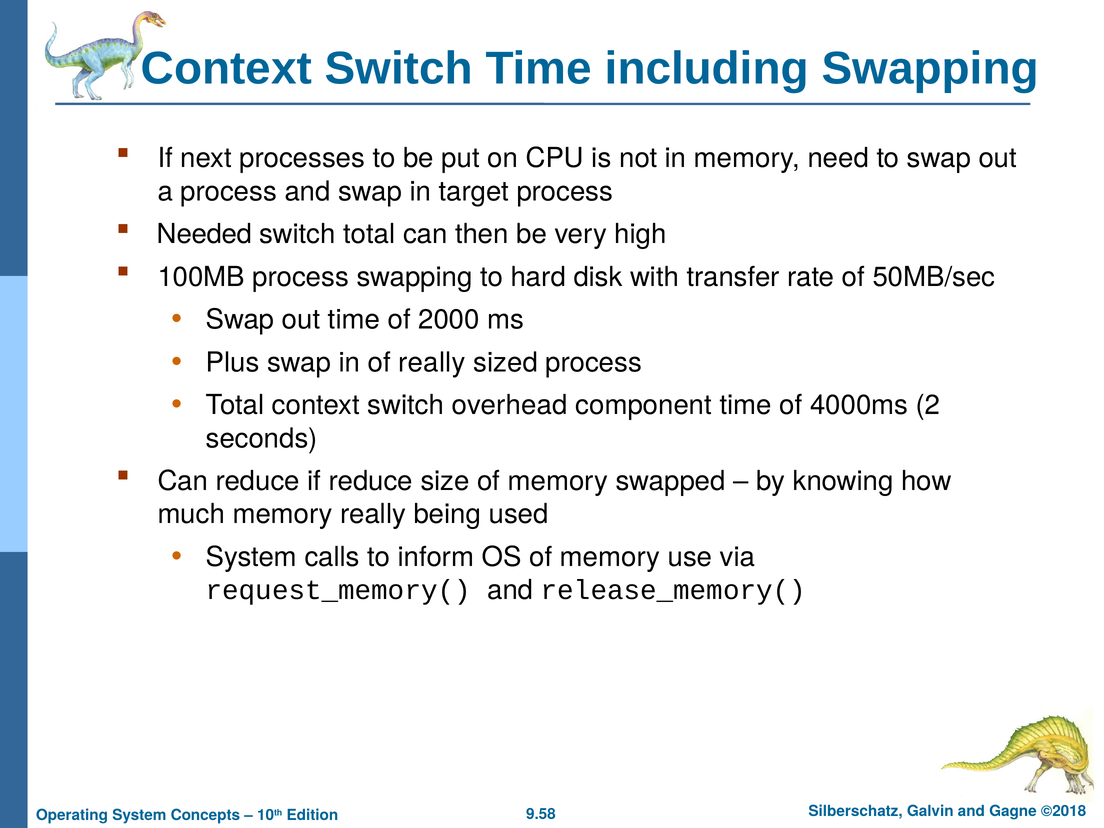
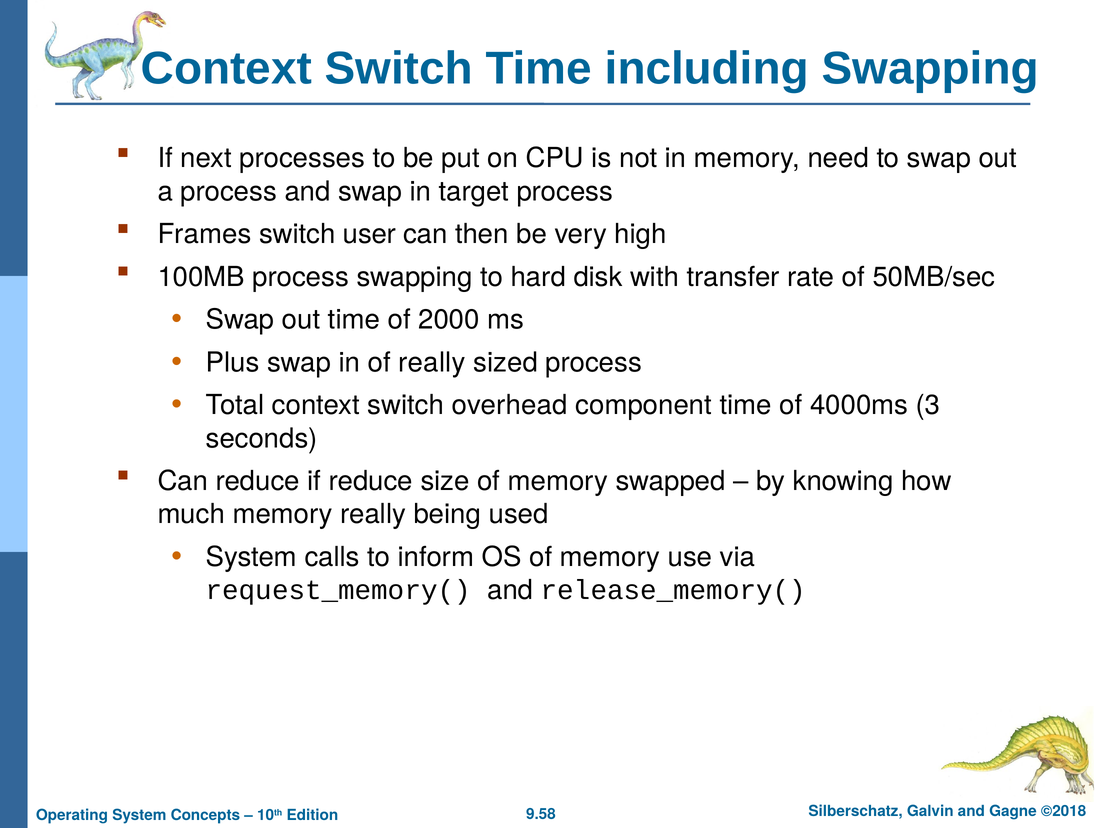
Needed: Needed -> Frames
switch total: total -> user
2: 2 -> 3
